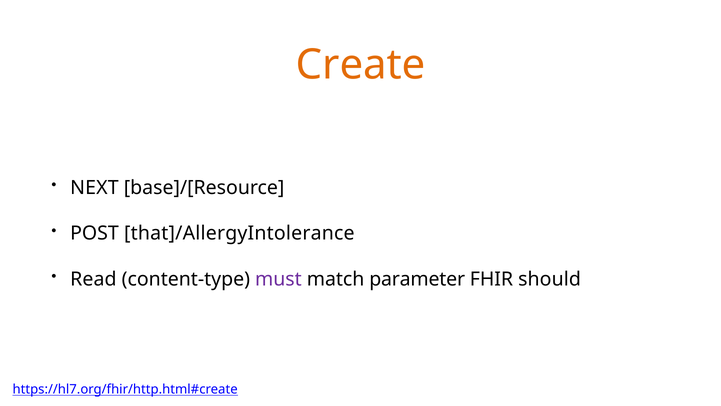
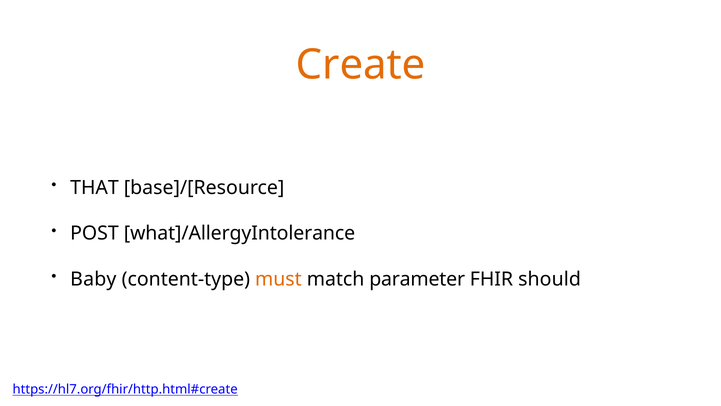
NEXT: NEXT -> THAT
that]/AllergyIntolerance: that]/AllergyIntolerance -> what]/AllergyIntolerance
Read: Read -> Baby
must colour: purple -> orange
